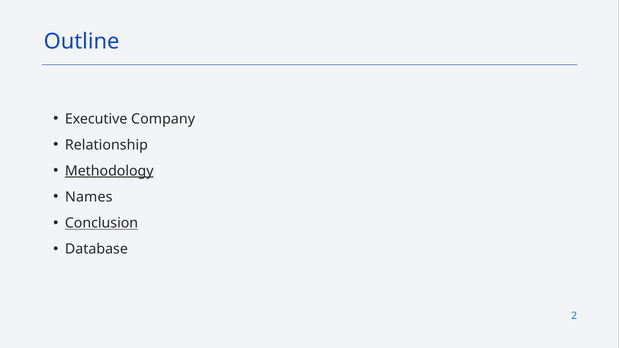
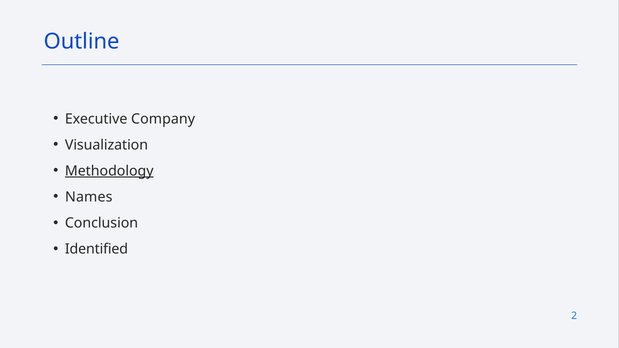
Relationship: Relationship -> Visualization
Conclusion underline: present -> none
Database: Database -> Identified
